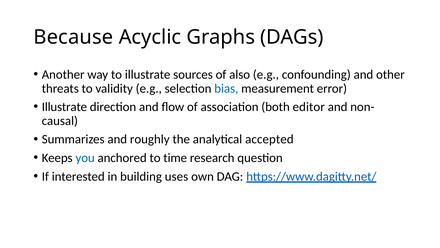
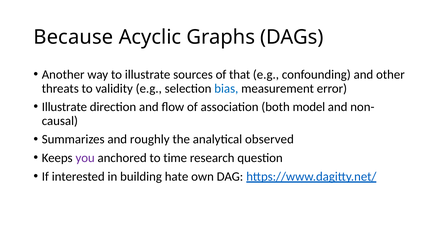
also: also -> that
editor: editor -> model
accepted: accepted -> observed
you colour: blue -> purple
uses: uses -> hate
